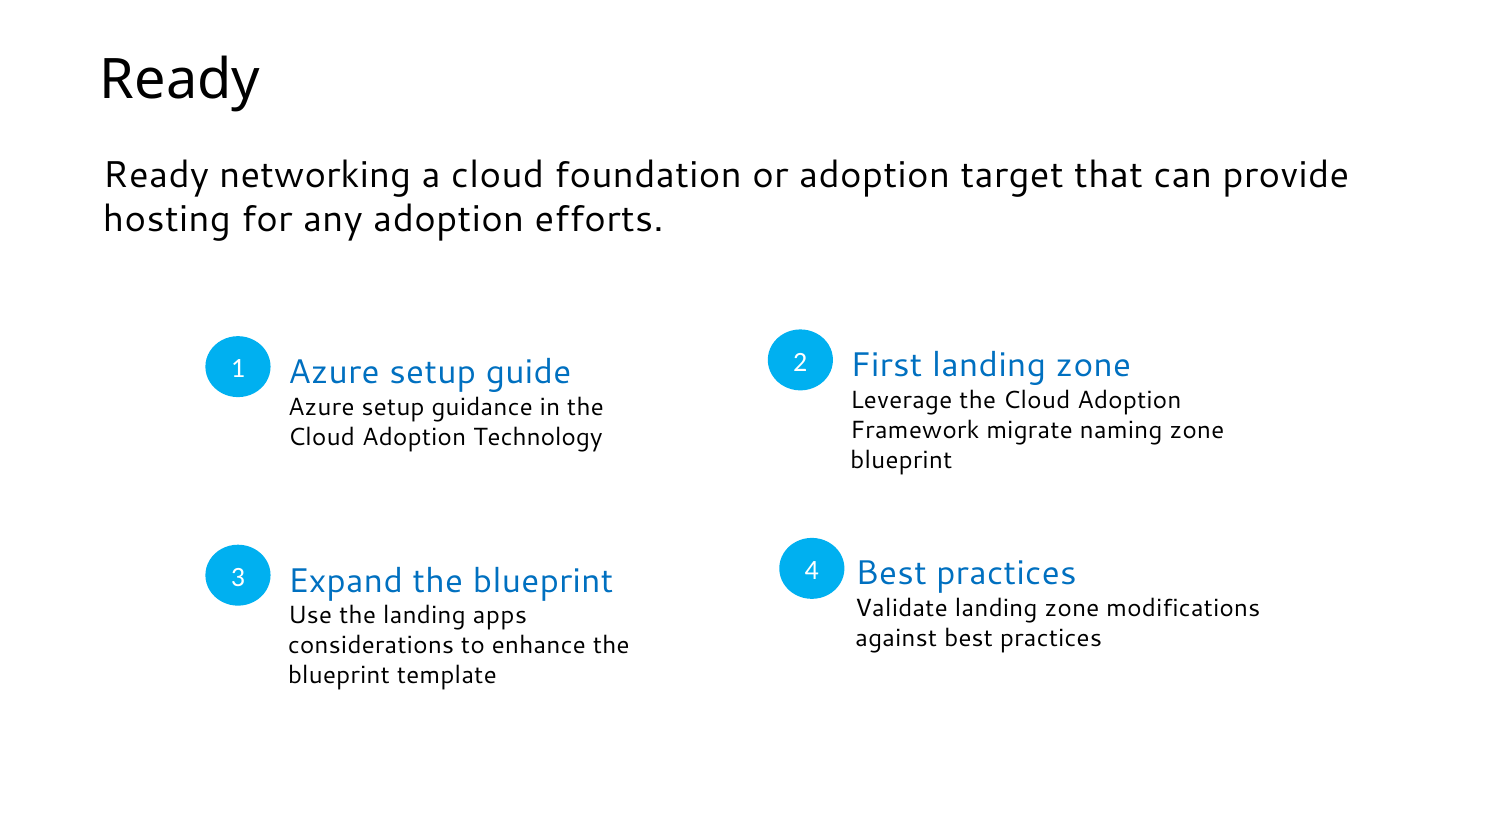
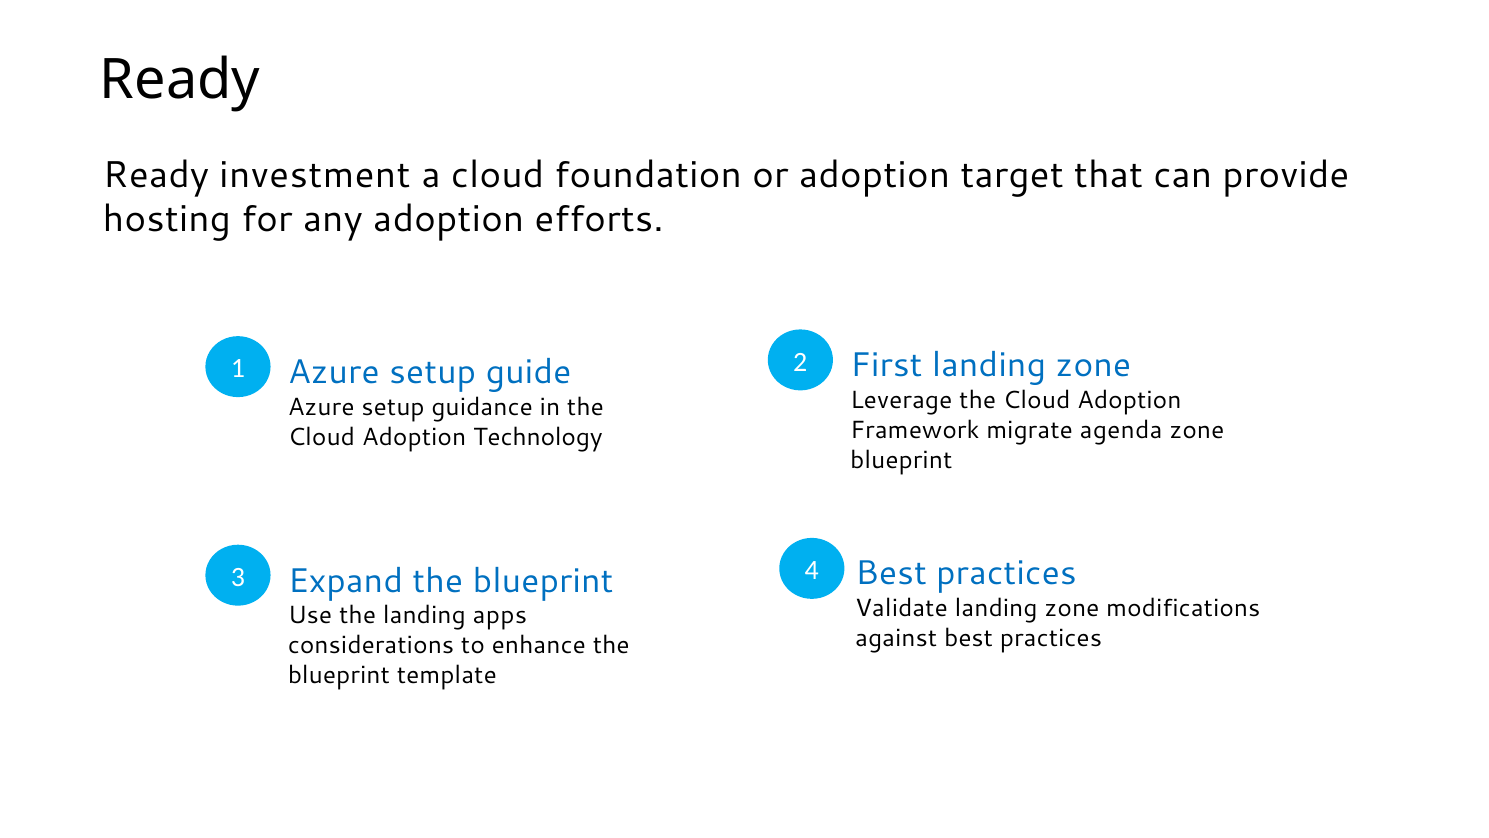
networking: networking -> investment
naming: naming -> agenda
